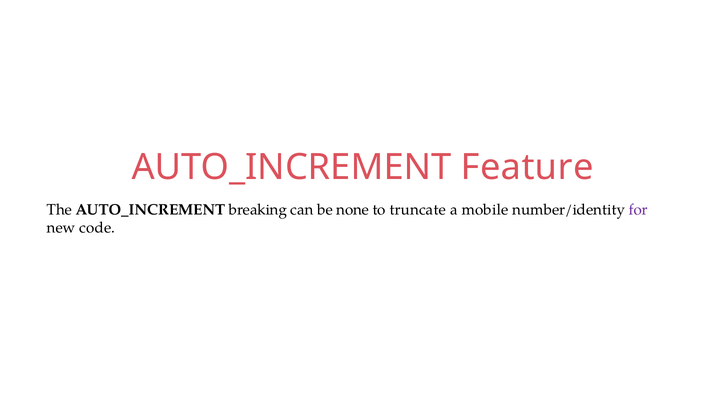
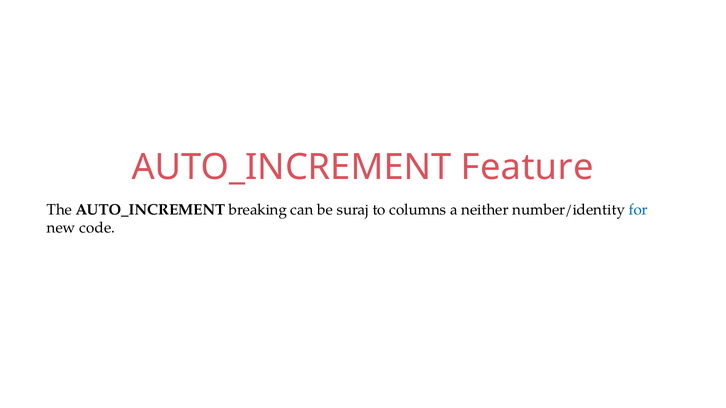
none: none -> suraj
truncate: truncate -> columns
mobile: mobile -> neither
for colour: purple -> blue
